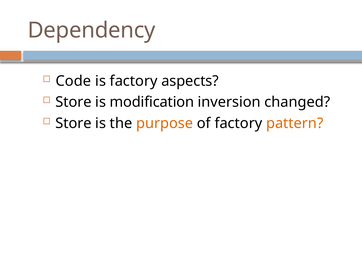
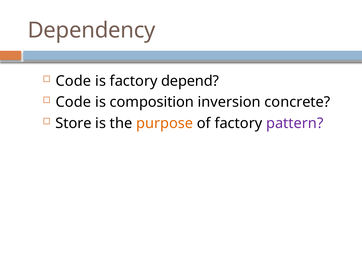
aspects: aspects -> depend
Store at (73, 102): Store -> Code
modification: modification -> composition
changed: changed -> concrete
pattern colour: orange -> purple
